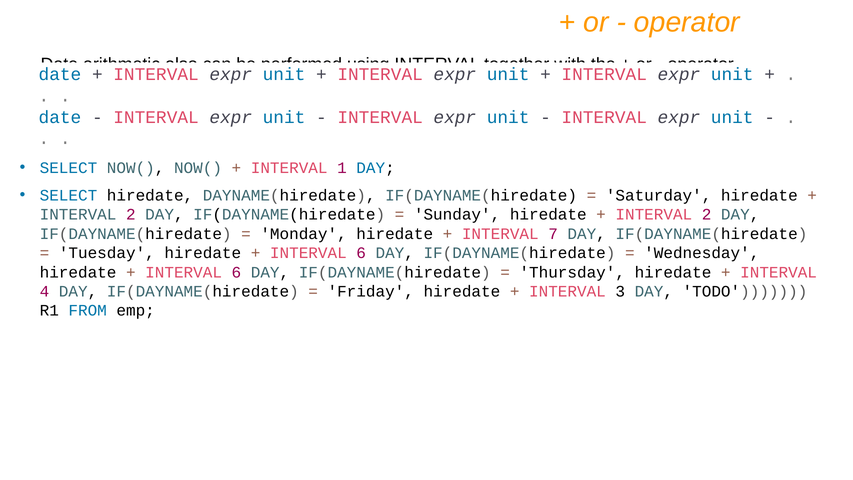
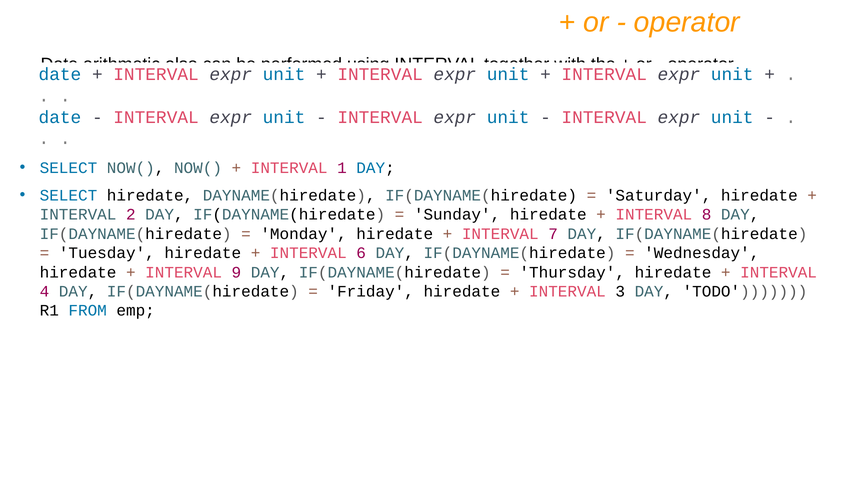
2 at (707, 215): 2 -> 8
6 at (236, 272): 6 -> 9
